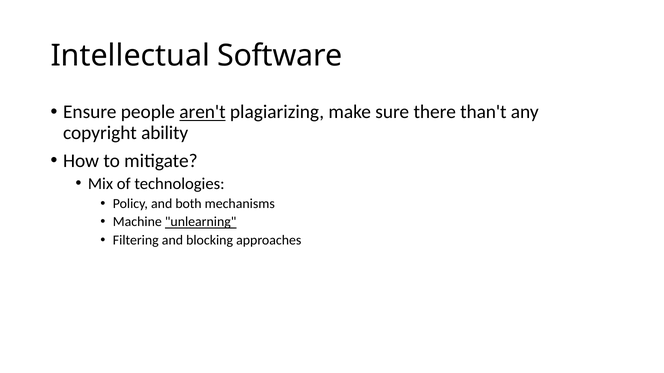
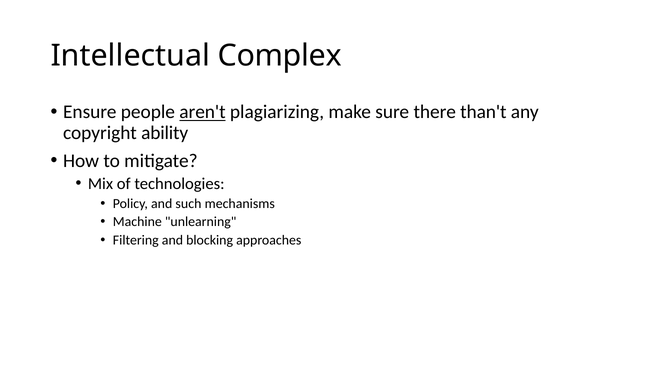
Software: Software -> Complex
both: both -> such
unlearning underline: present -> none
